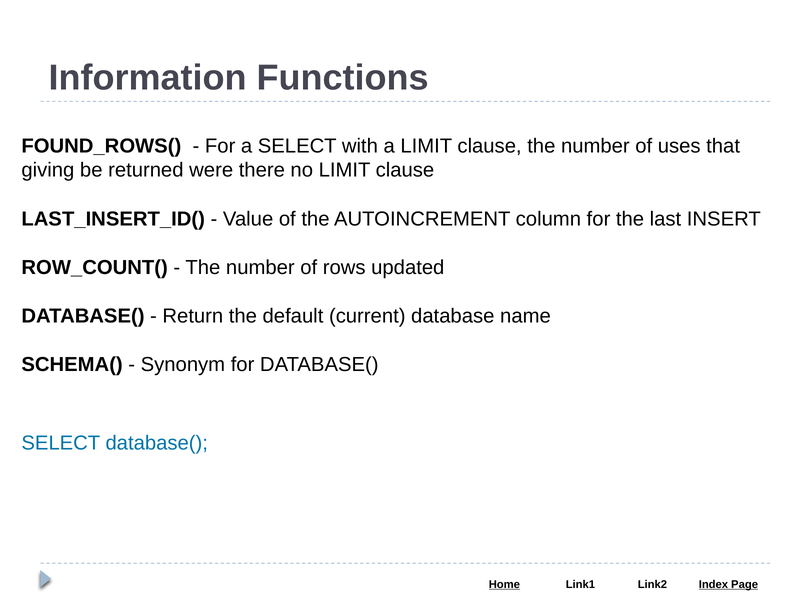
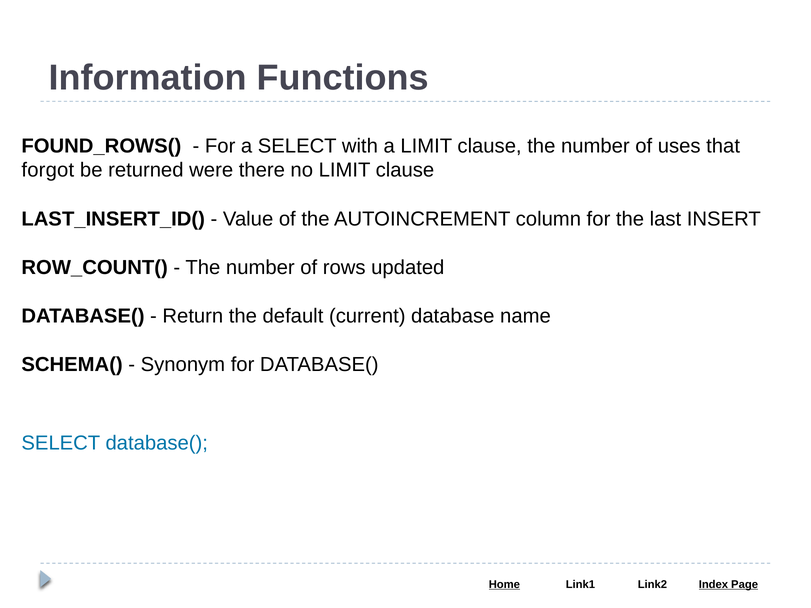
giving: giving -> forgot
